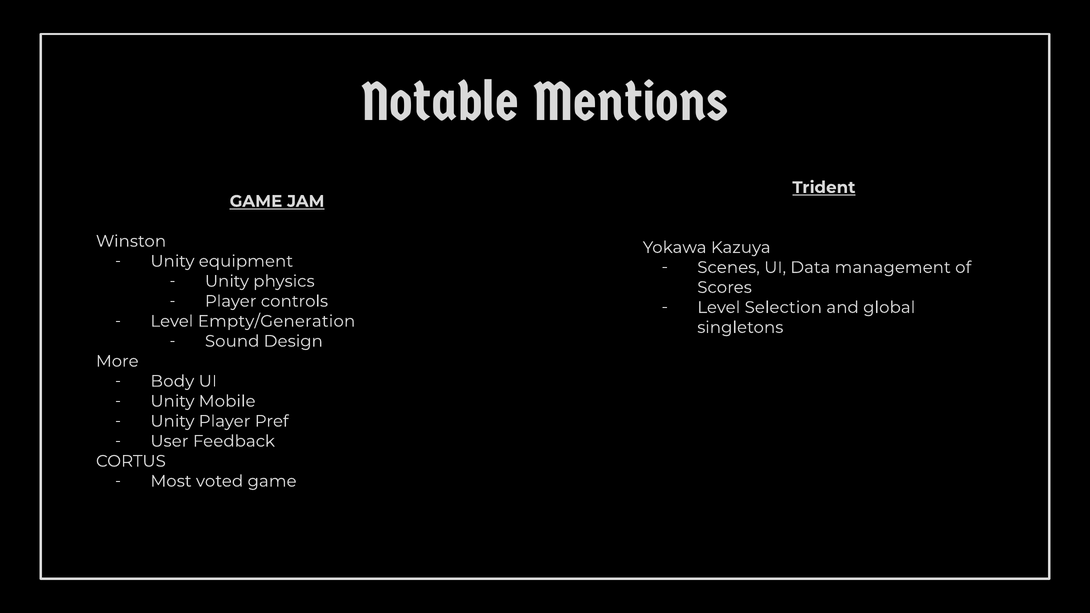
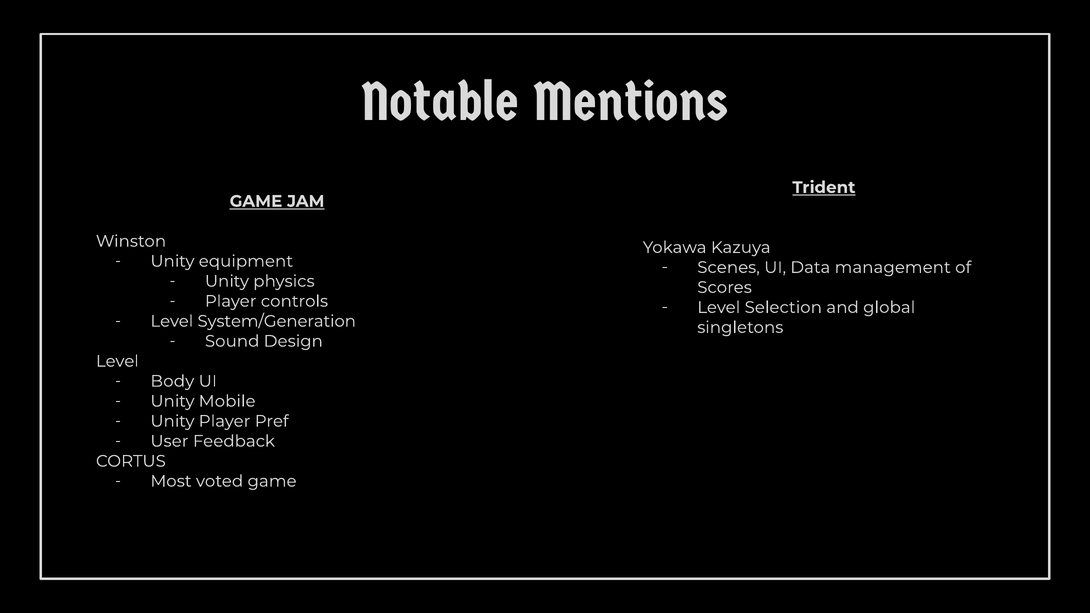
Empty/Generation: Empty/Generation -> System/Generation
More at (117, 361): More -> Level
